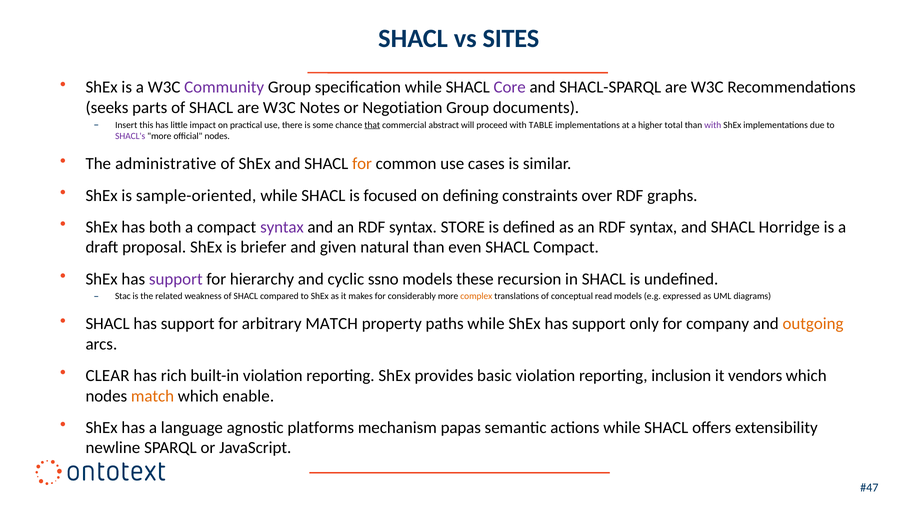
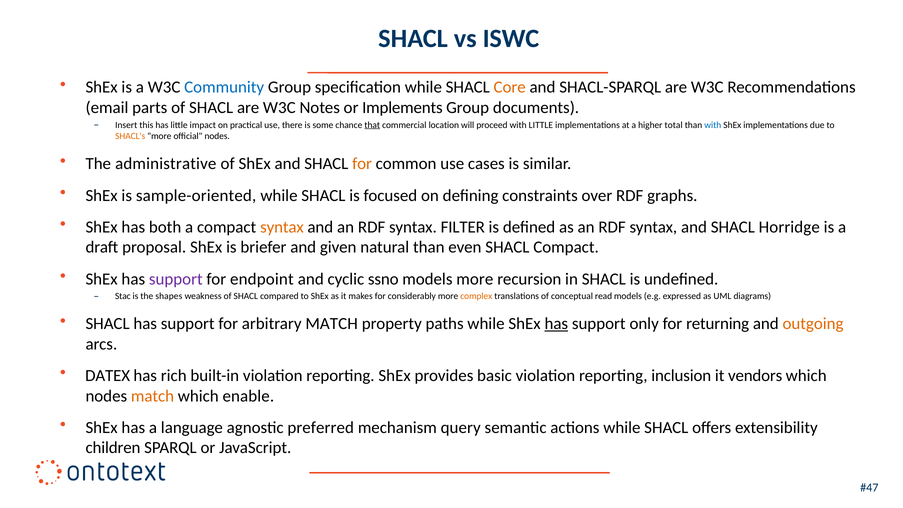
SITES: SITES -> ISWC
Community colour: purple -> blue
Core colour: purple -> orange
seeks: seeks -> email
Negotiation: Negotiation -> Implements
abstract: abstract -> location
with TABLE: TABLE -> LITTLE
with at (713, 125) colour: purple -> blue
SHACL's colour: purple -> orange
syntax at (282, 227) colour: purple -> orange
STORE: STORE -> FILTER
hierarchy: hierarchy -> endpoint
models these: these -> more
related: related -> shapes
has at (556, 324) underline: none -> present
company: company -> returning
CLEAR: CLEAR -> DATEX
platforms: platforms -> preferred
papas: papas -> query
newline: newline -> children
